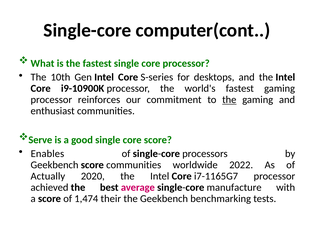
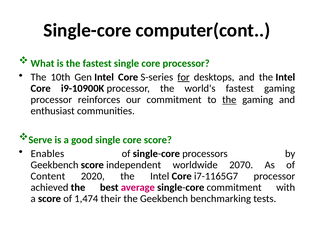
for underline: none -> present
score communities: communities -> independent
2022: 2022 -> 2070
Actually: Actually -> Content
single-core manufacture: manufacture -> commitment
